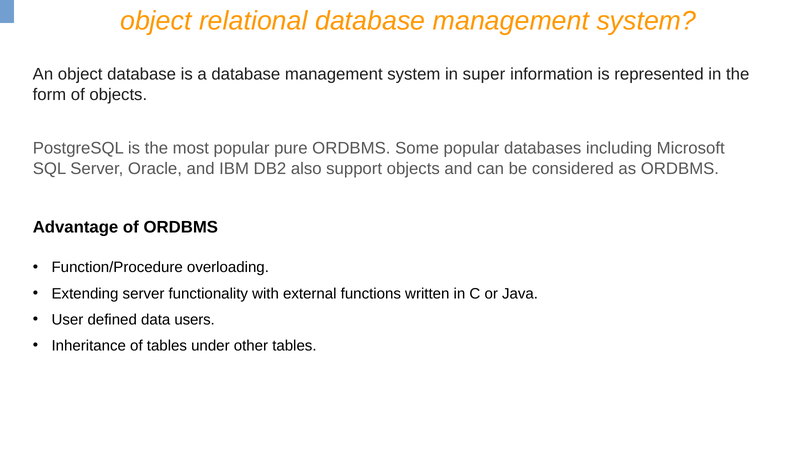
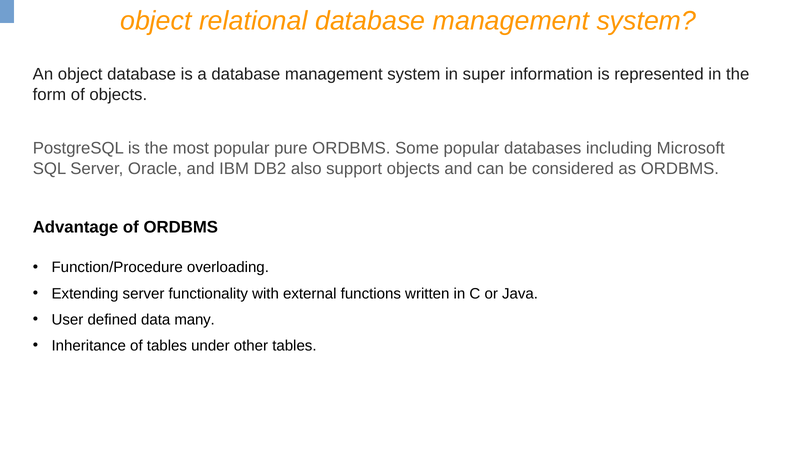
users: users -> many
